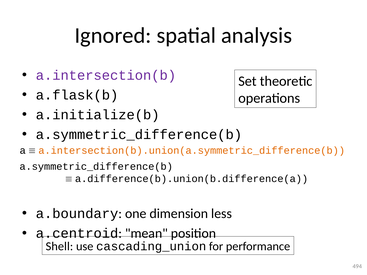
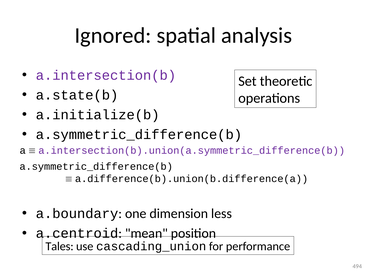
a.flask(b: a.flask(b -> a.state(b
a.intersection(b).union(a.symmetric_difference(b colour: orange -> purple
Shell: Shell -> Tales
